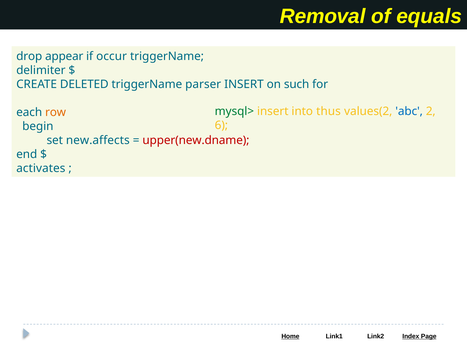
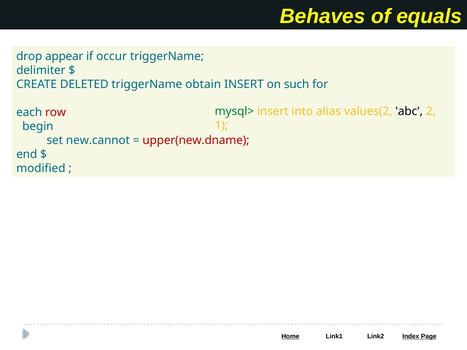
Removal: Removal -> Behaves
parser: parser -> obtain
thus: thus -> alias
abc colour: blue -> black
row colour: orange -> red
6: 6 -> 1
new.affects: new.affects -> new.cannot
activates: activates -> modified
